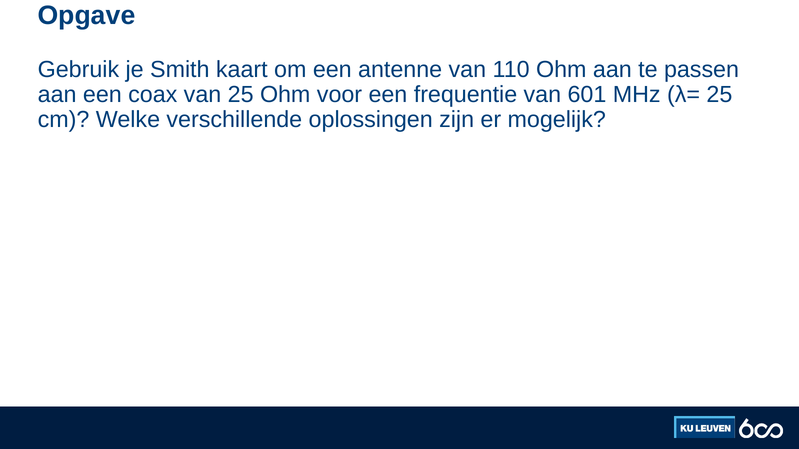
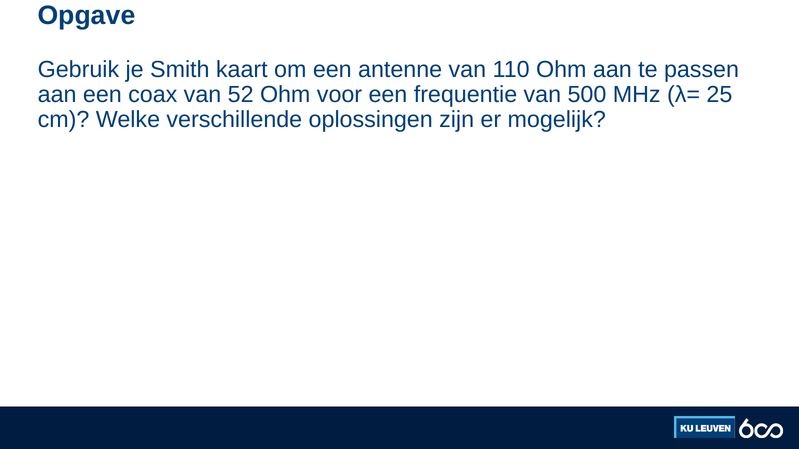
van 25: 25 -> 52
601: 601 -> 500
